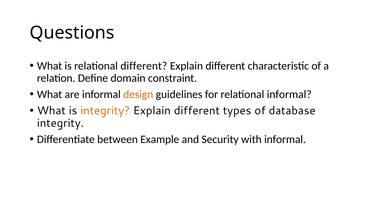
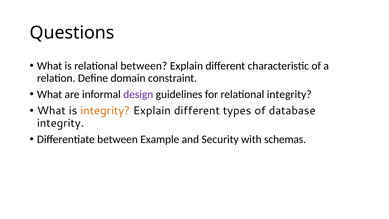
relational different: different -> between
design colour: orange -> purple
relational informal: informal -> integrity
with informal: informal -> schemas
